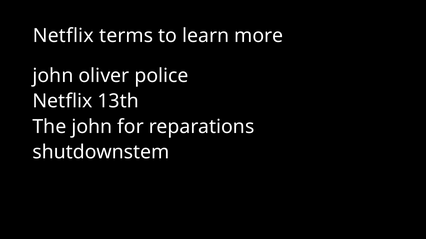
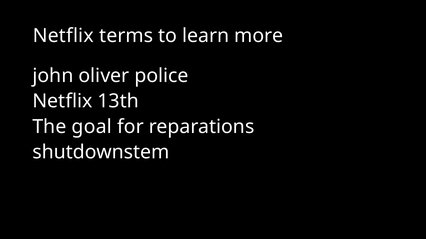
The john: john -> goal
